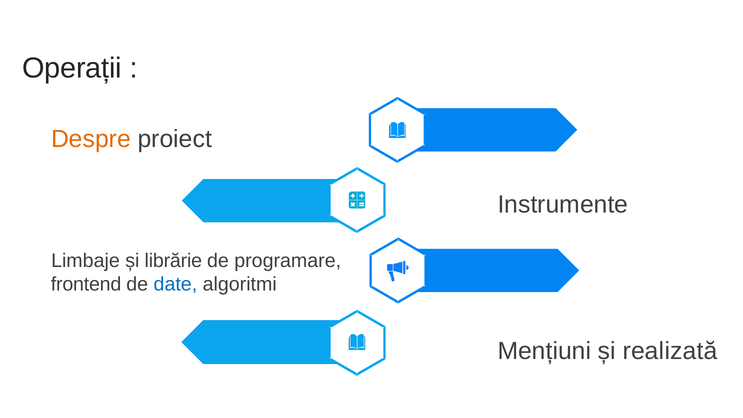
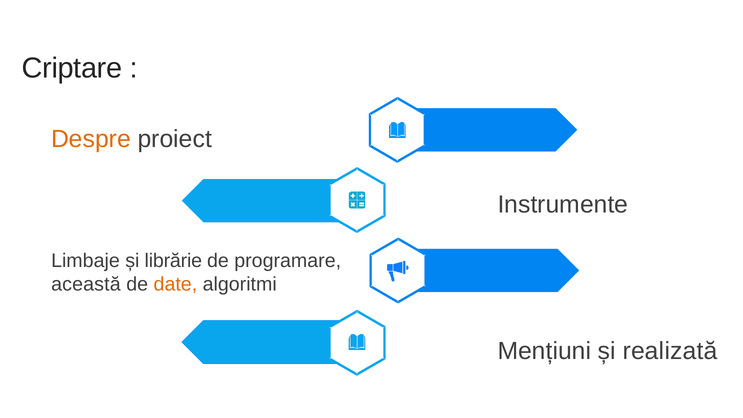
Operații: Operații -> Criptare
frontend: frontend -> această
date colour: blue -> orange
